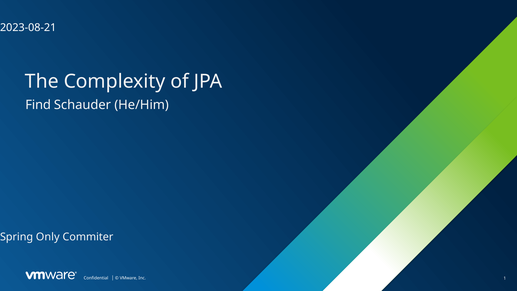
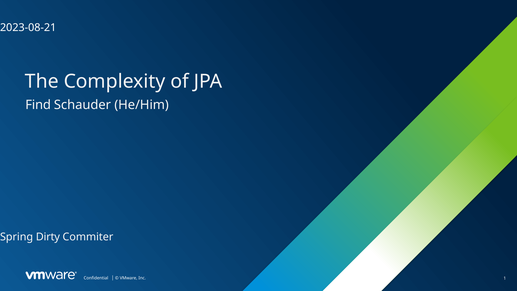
Only: Only -> Dirty
